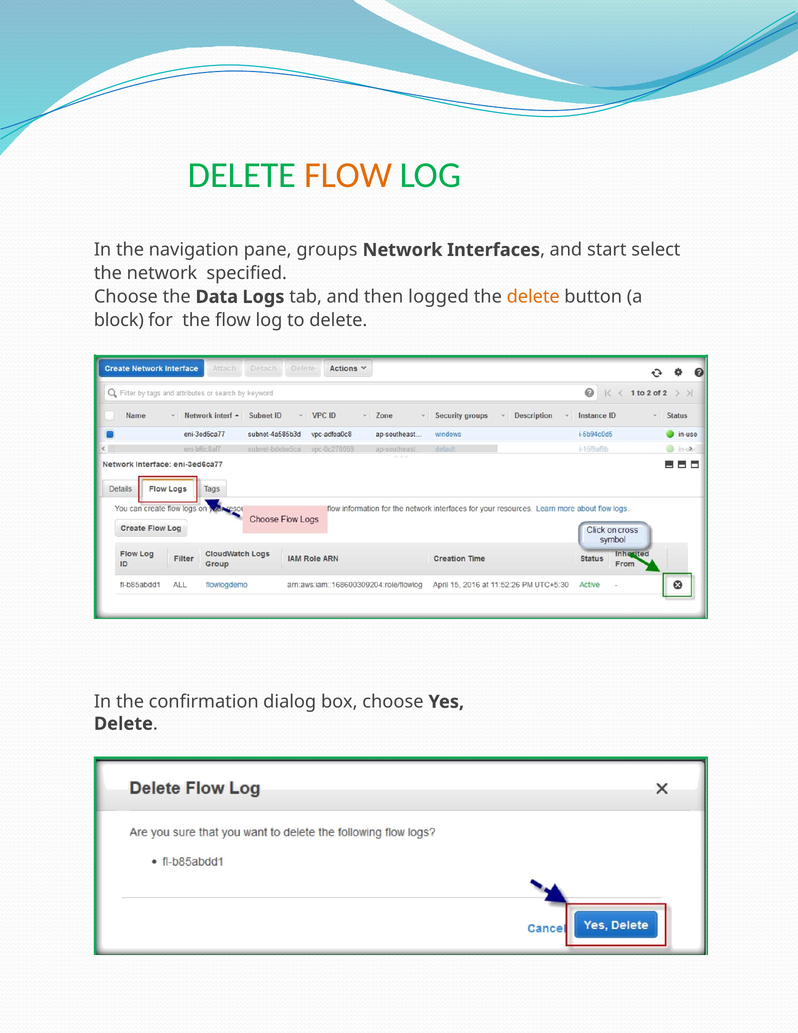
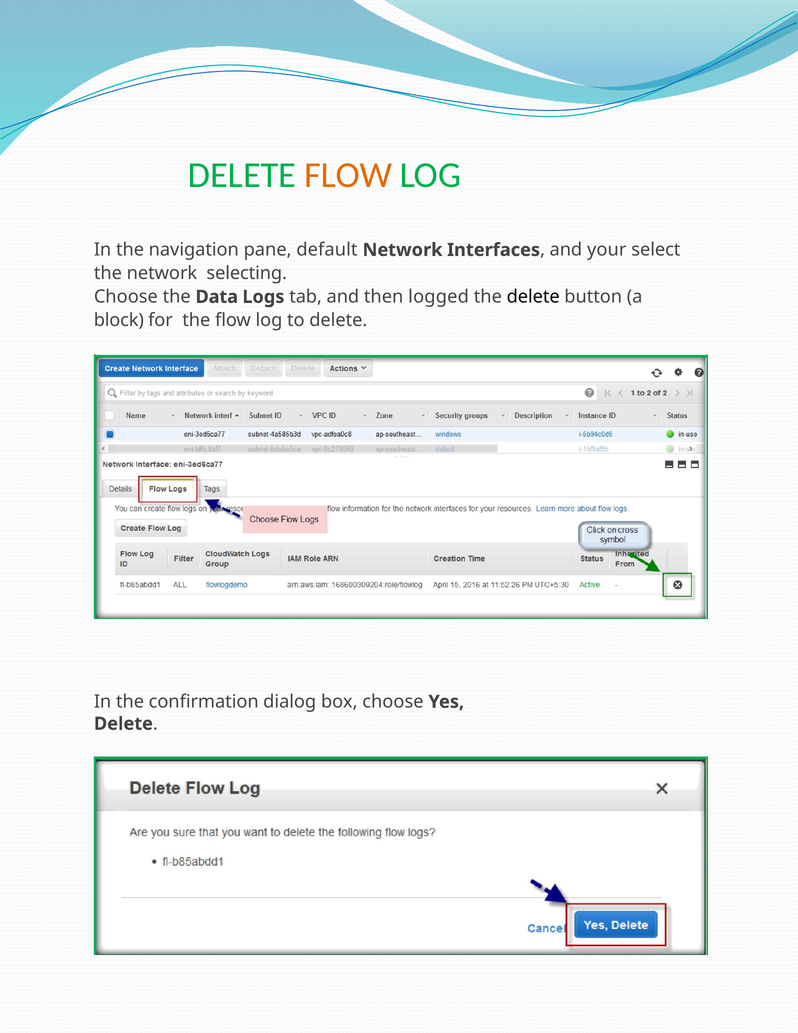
groups: groups -> default
start: start -> your
specified: specified -> selecting
delete at (533, 297) colour: orange -> black
